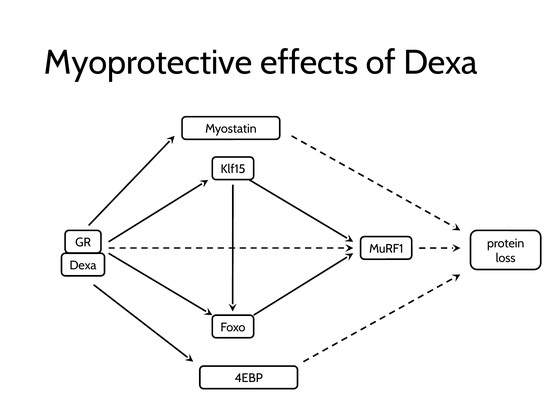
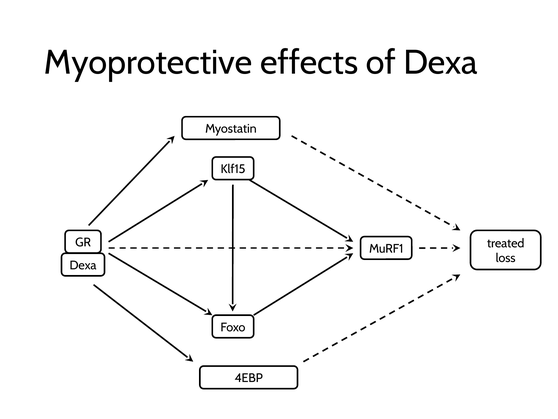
protein: protein -> treated
